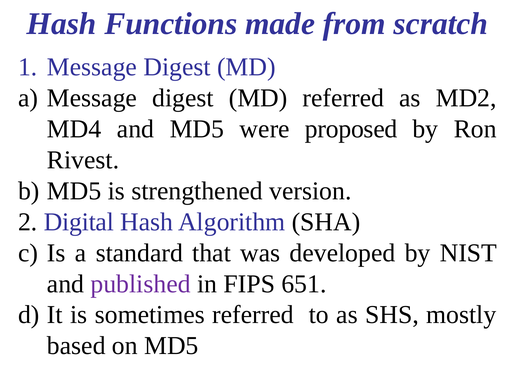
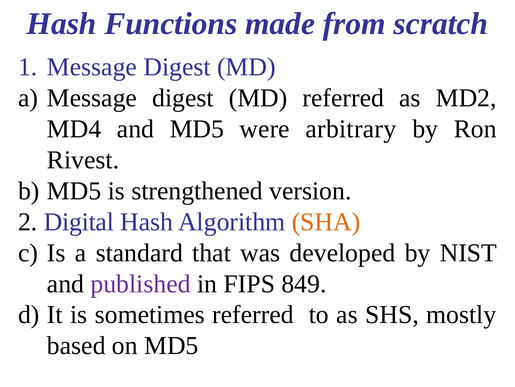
proposed: proposed -> arbitrary
SHA colour: black -> orange
651: 651 -> 849
